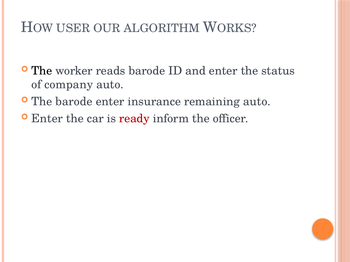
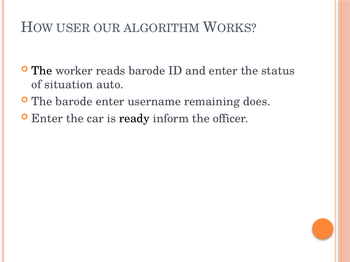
company: company -> situation
insurance: insurance -> username
remaining auto: auto -> does
ready colour: red -> black
